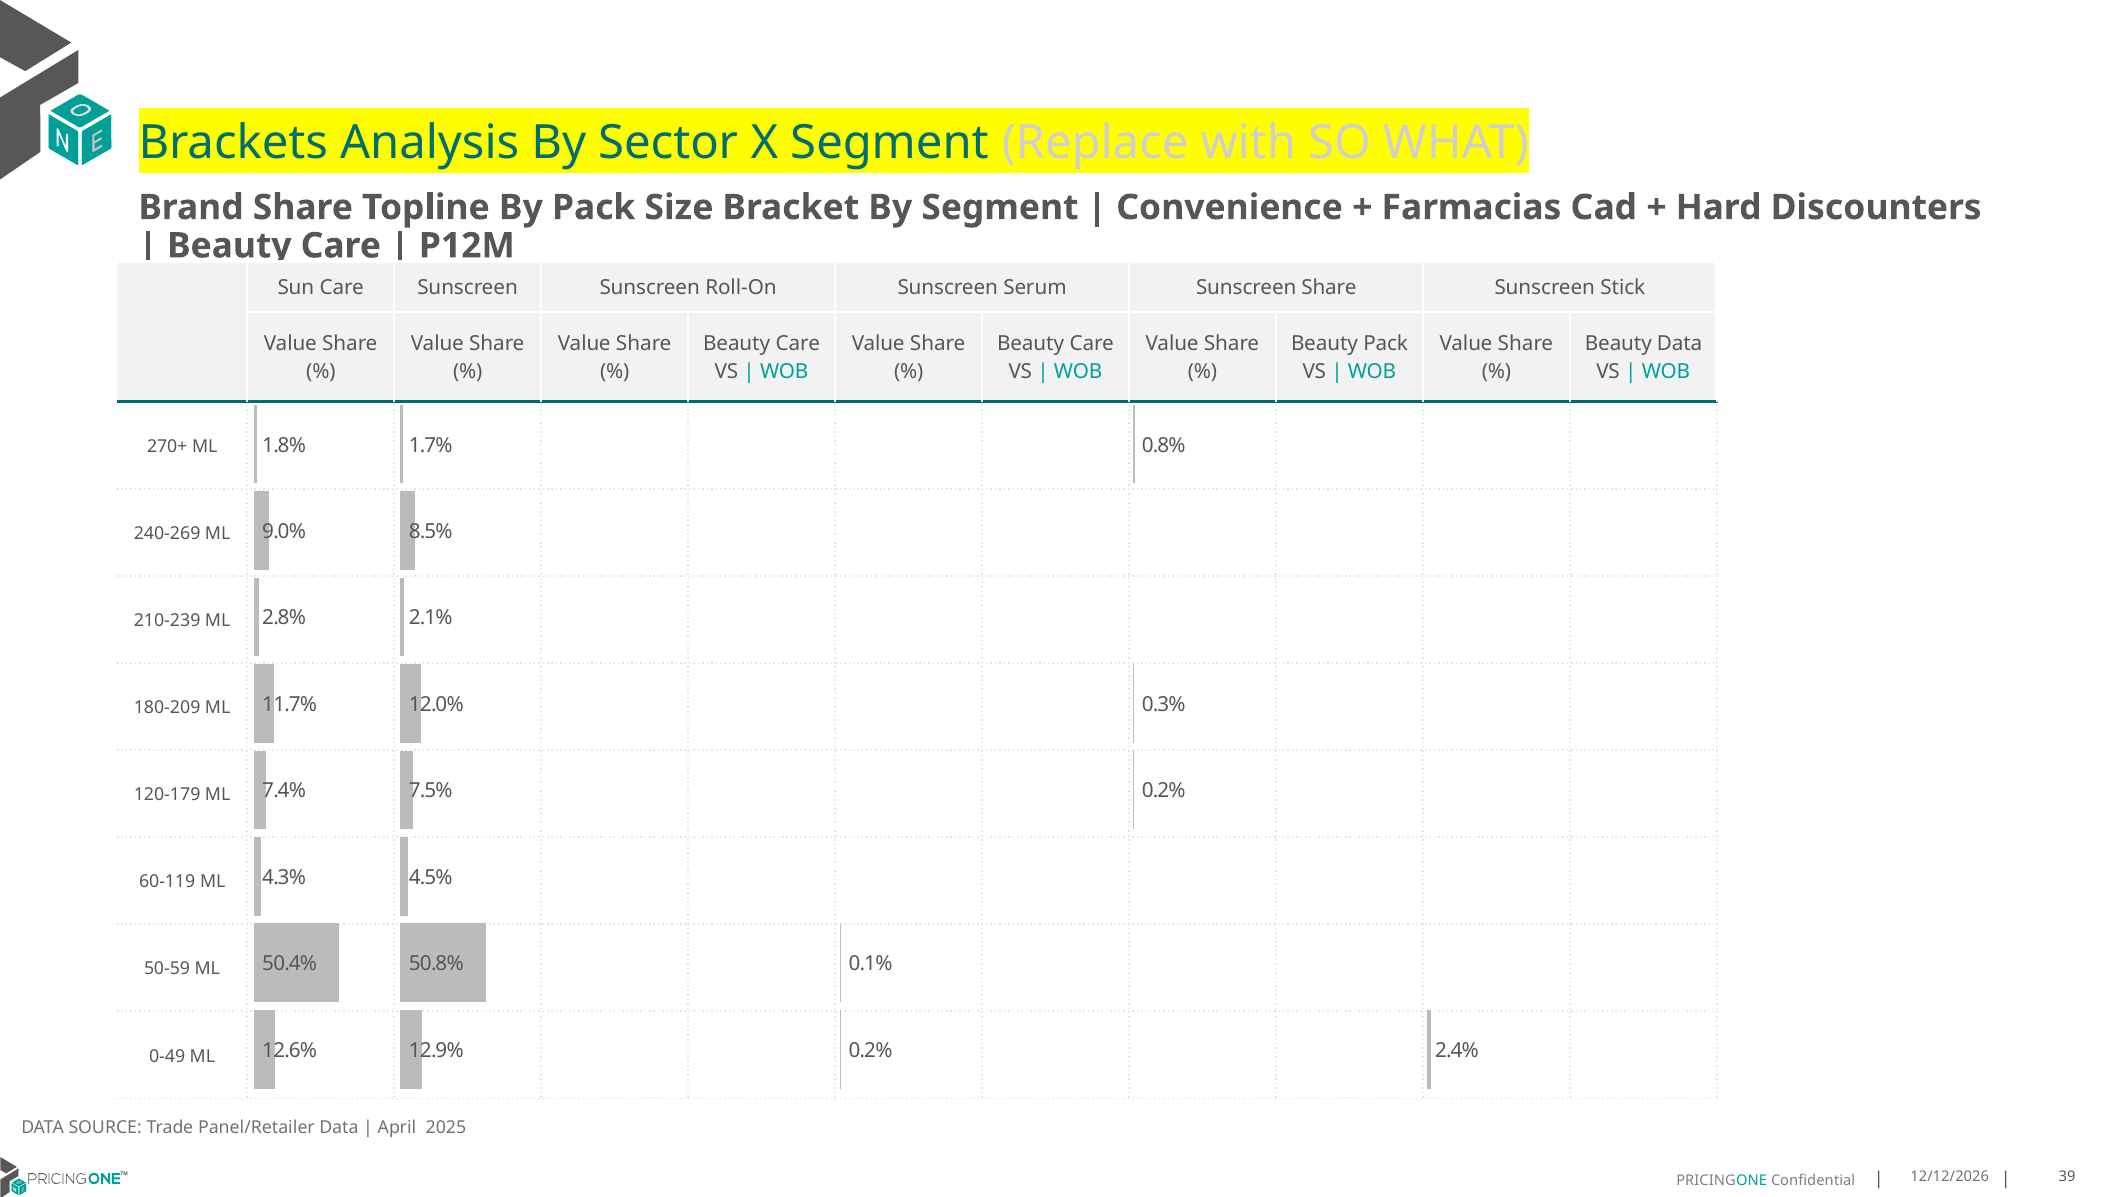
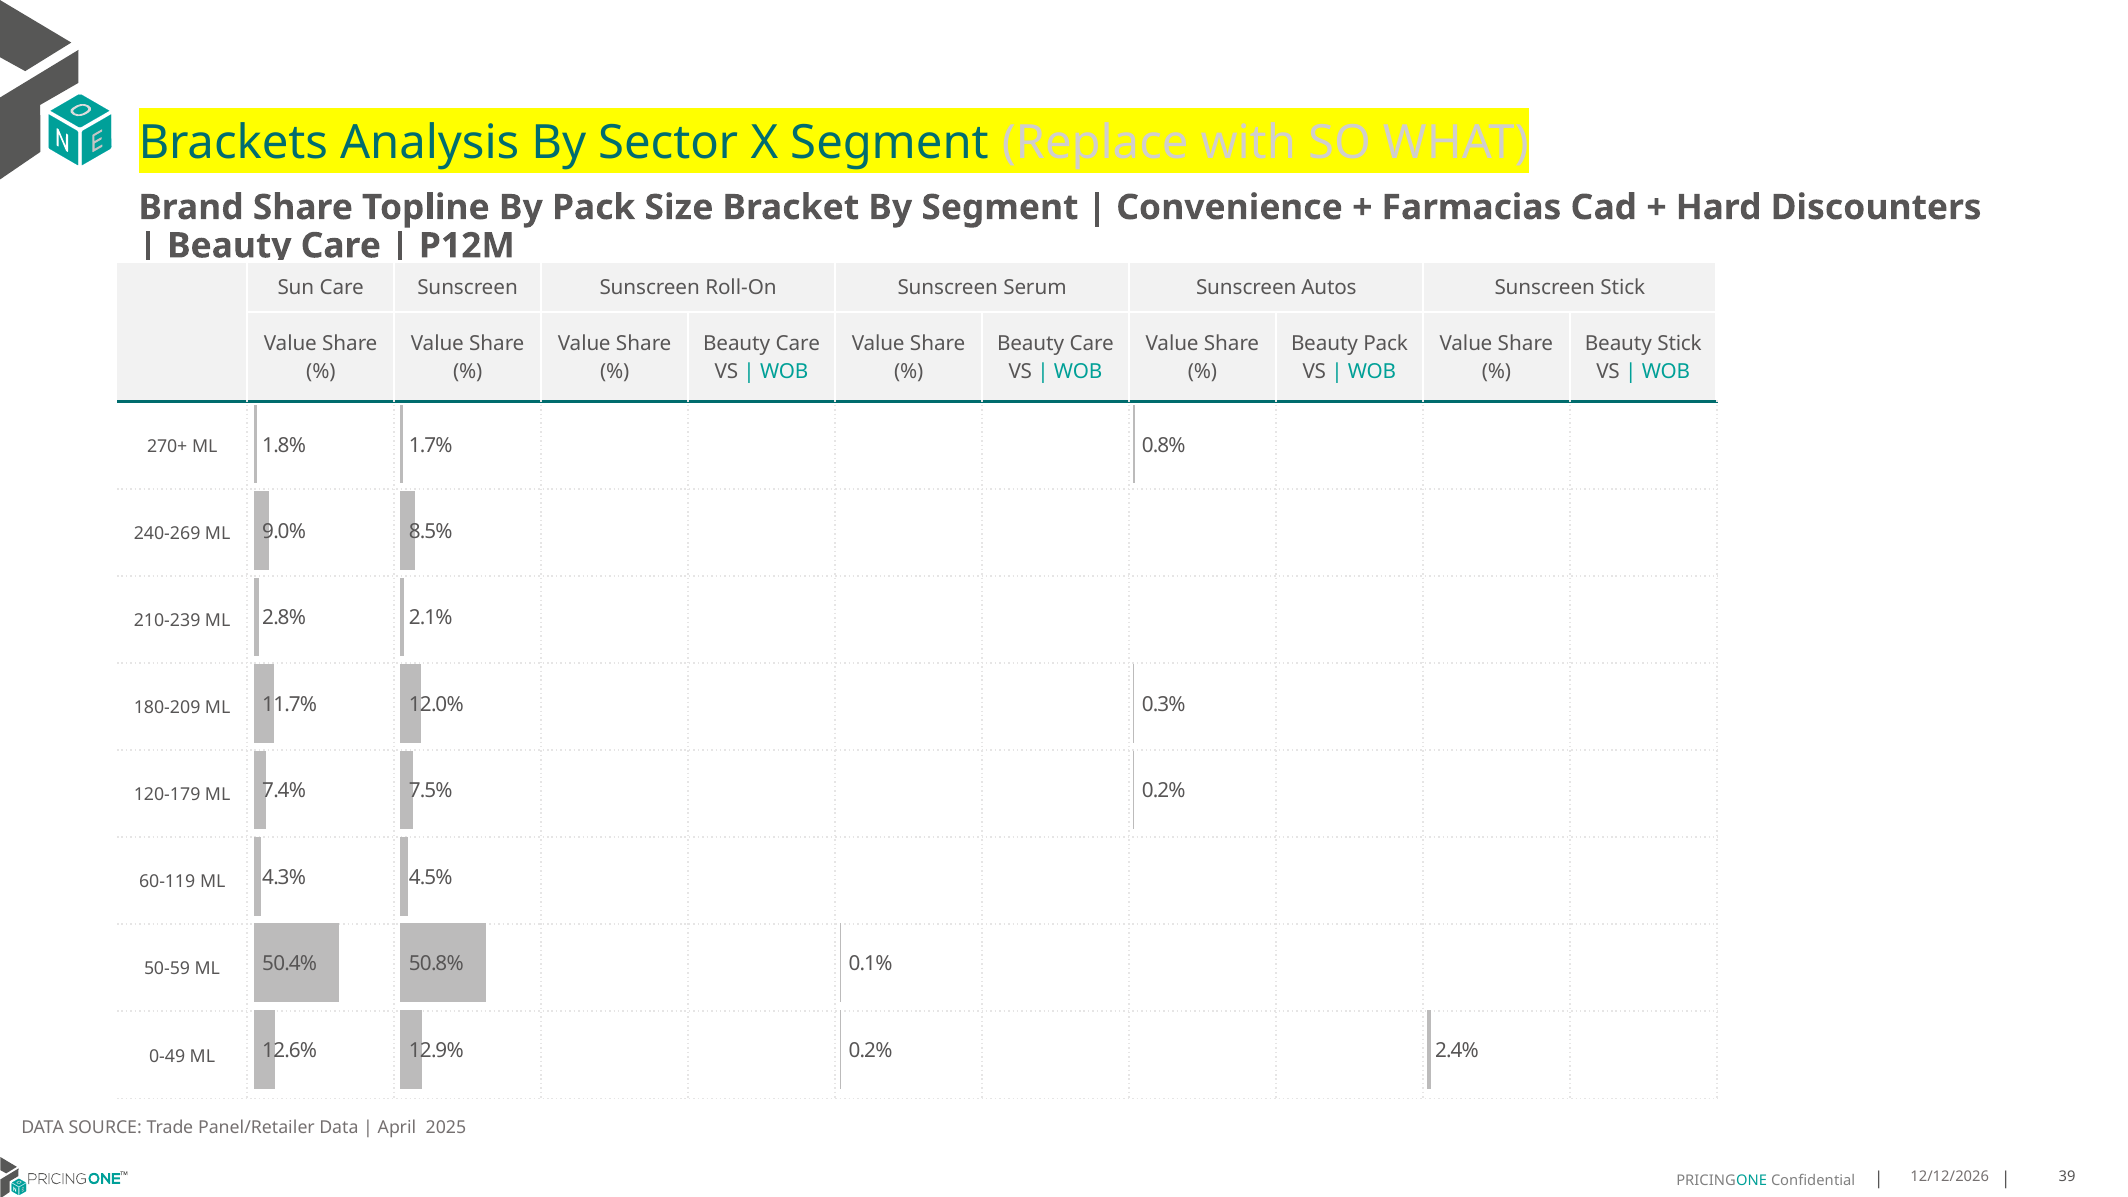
Sunscreen Share: Share -> Autos
Beauty Data: Data -> Stick
